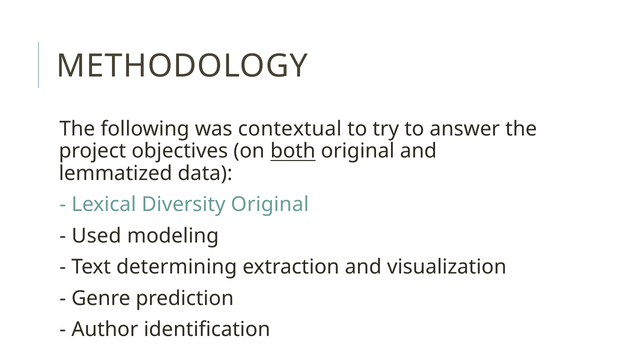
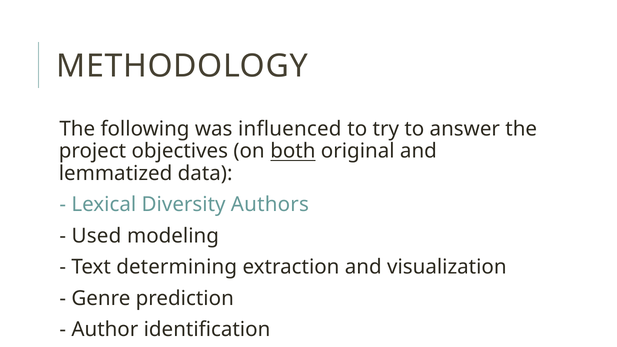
contextual: contextual -> influenced
Diversity Original: Original -> Authors
